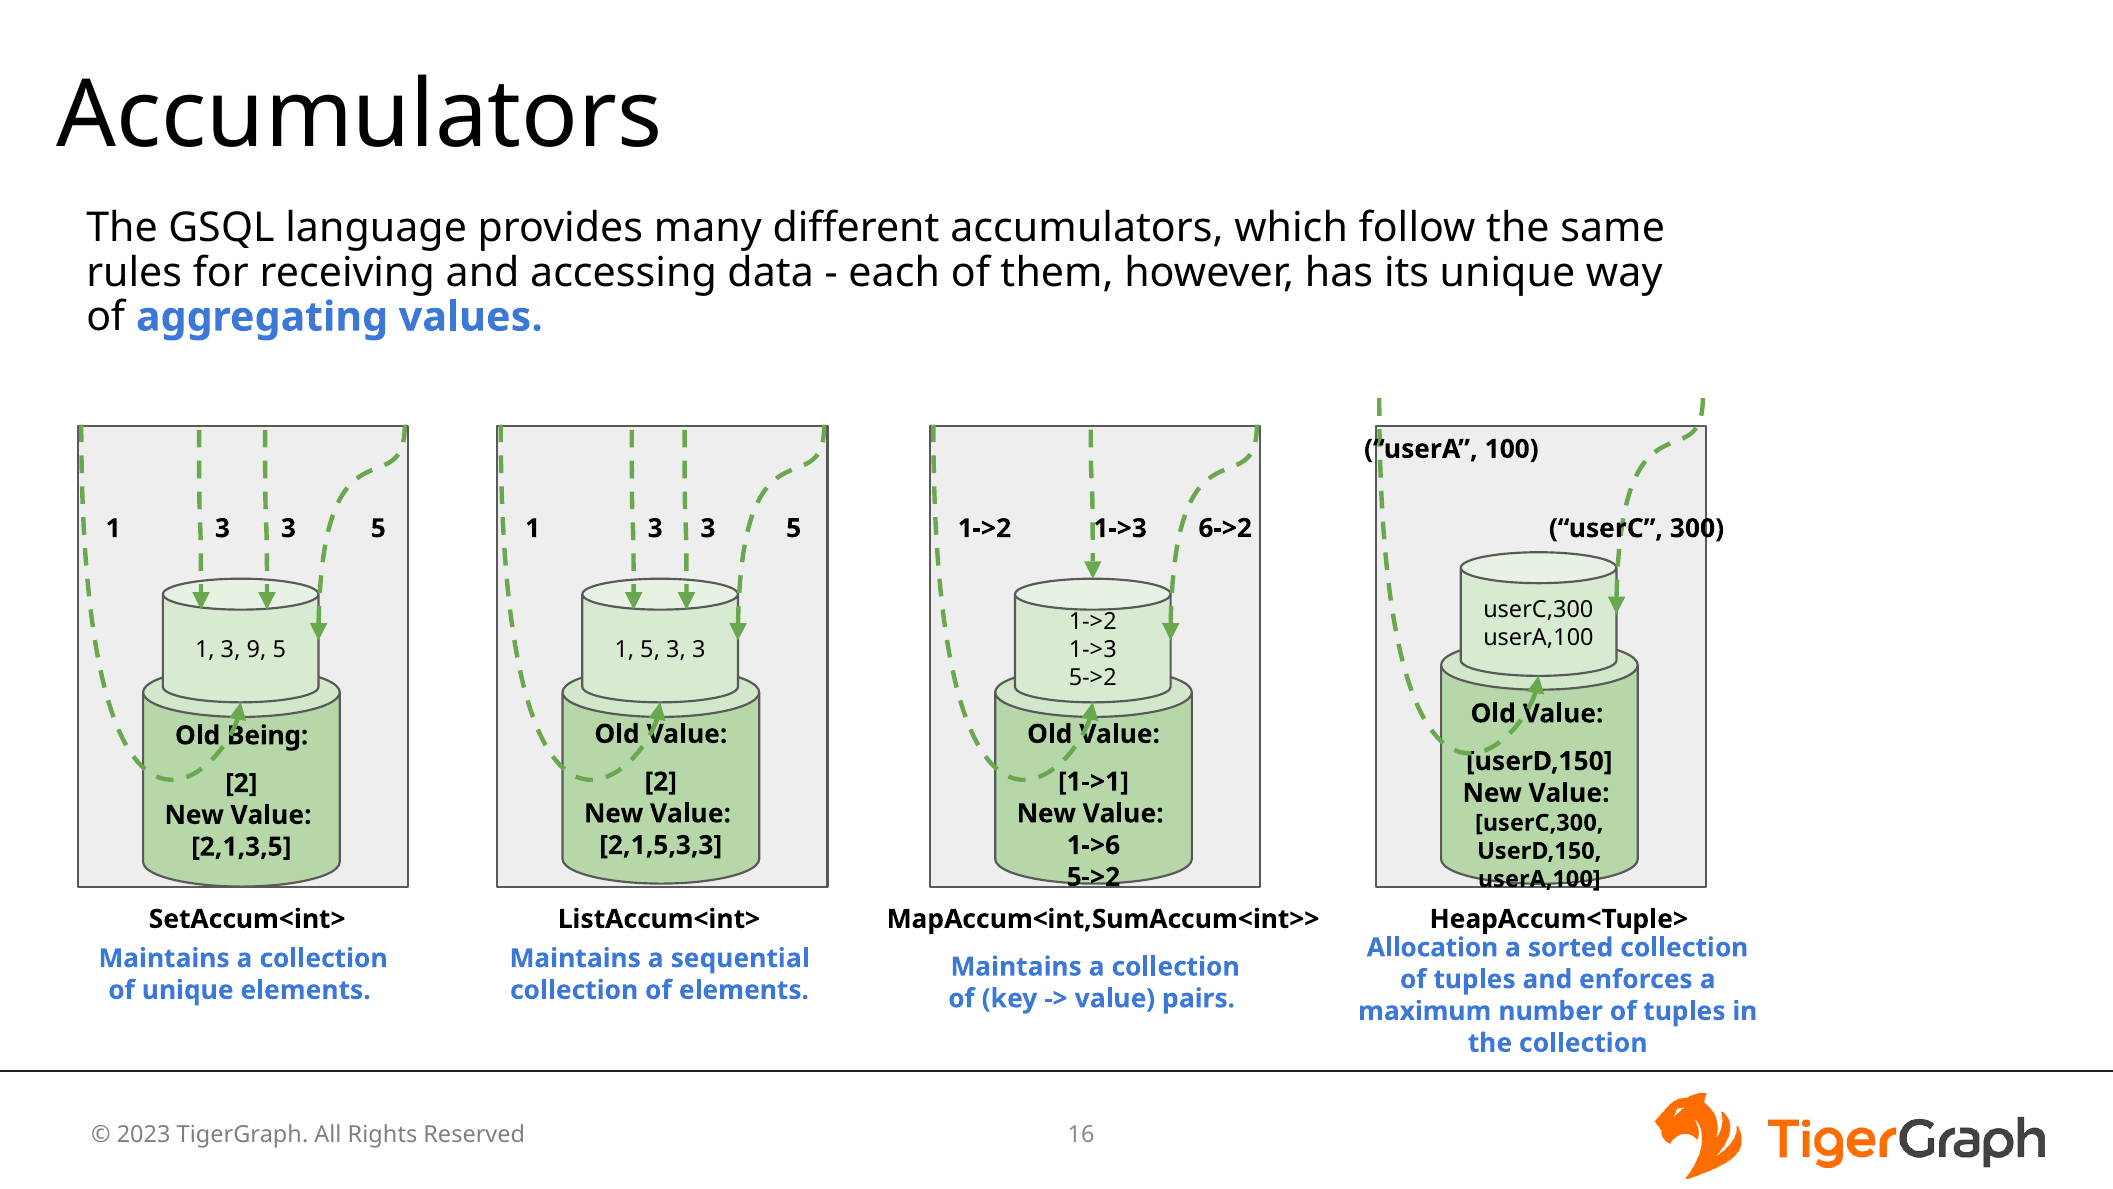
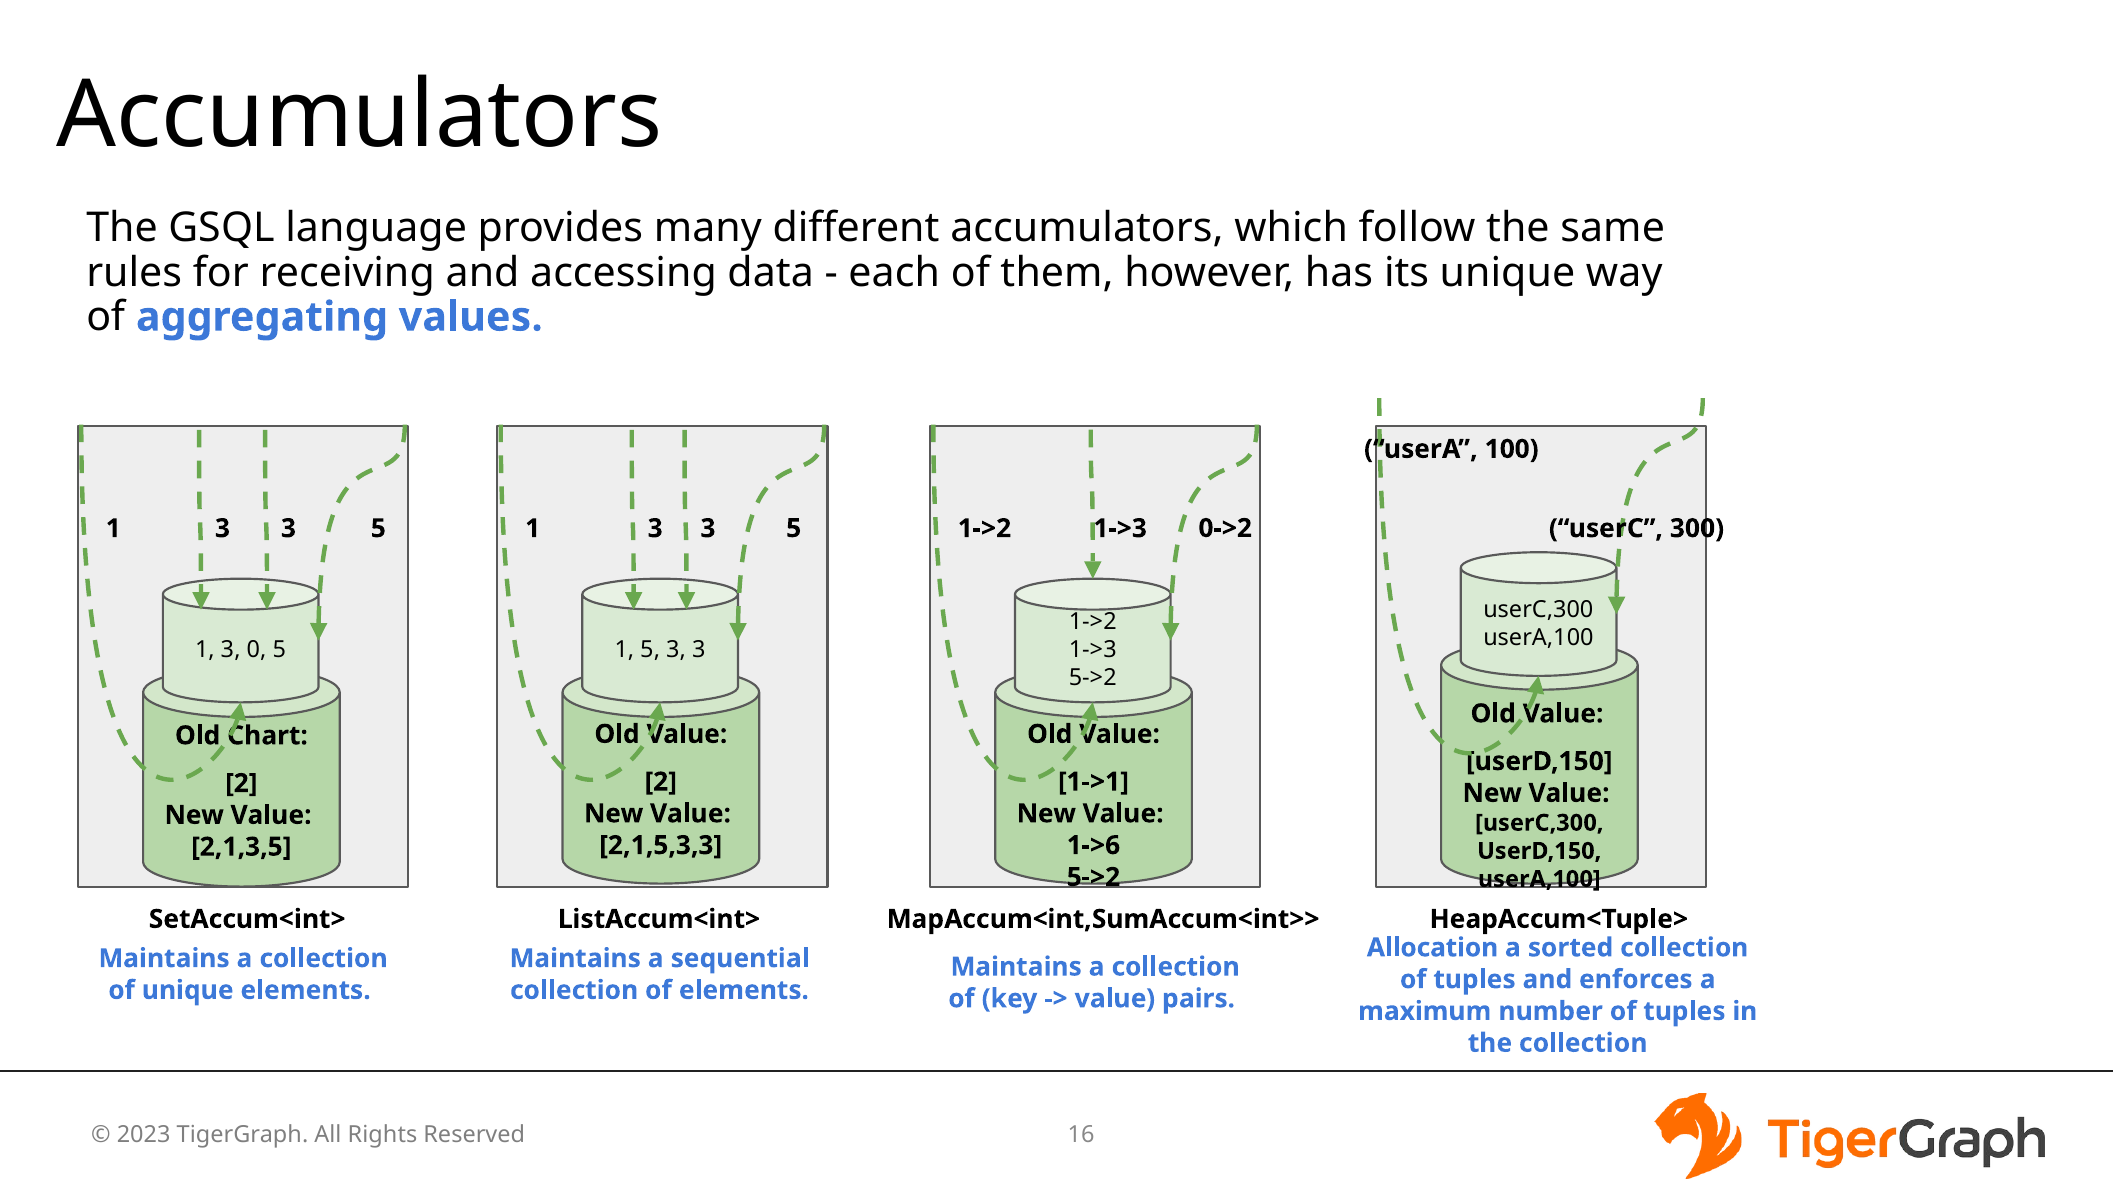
6->2: 6->2 -> 0->2
9: 9 -> 0
Being: Being -> Chart
